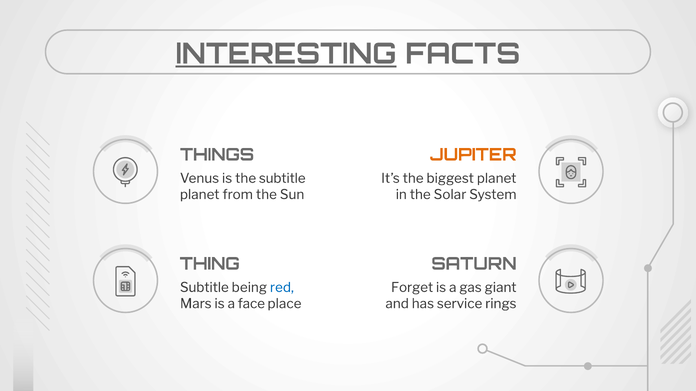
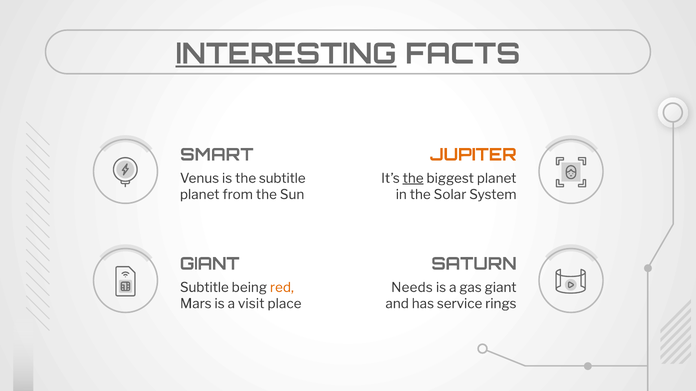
THINGS: THINGS -> SMART
the at (413, 179) underline: none -> present
THING at (210, 264): THING -> GIANT
red colour: blue -> orange
Forget: Forget -> Needs
face: face -> visit
